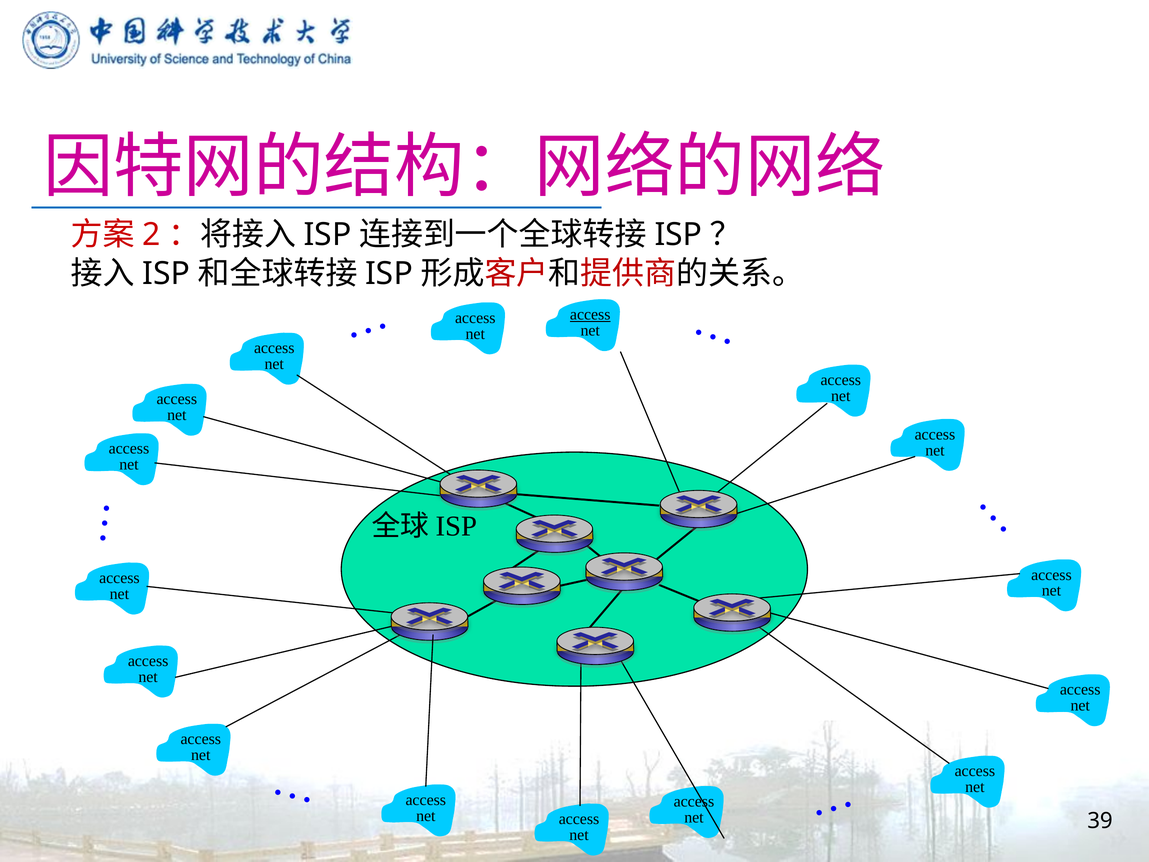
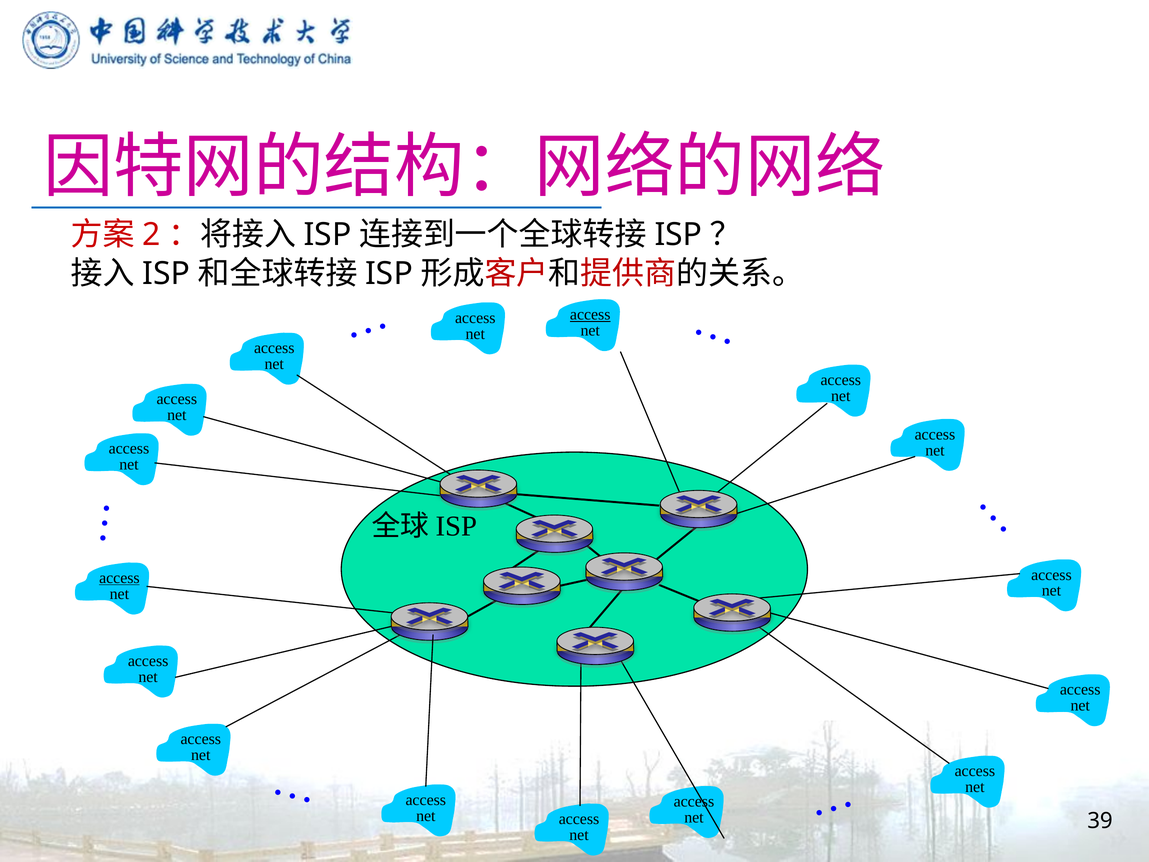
access at (119, 578) underline: none -> present
